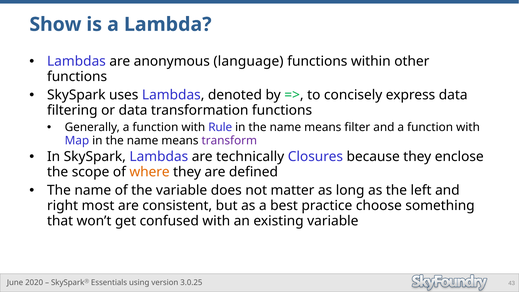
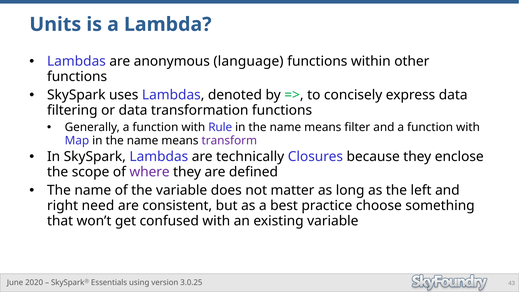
Show: Show -> Units
where colour: orange -> purple
most: most -> need
